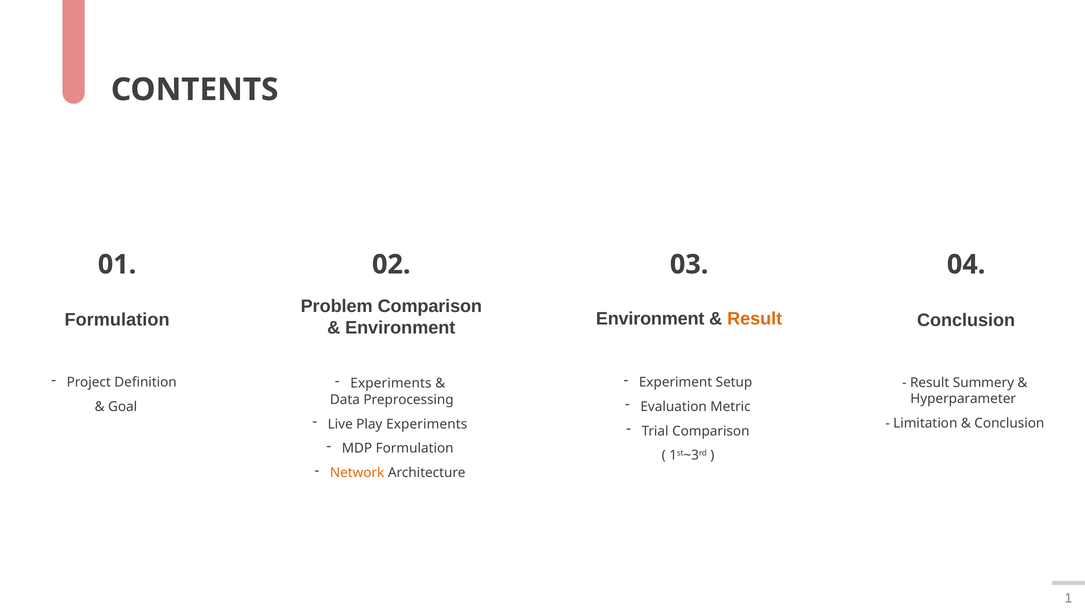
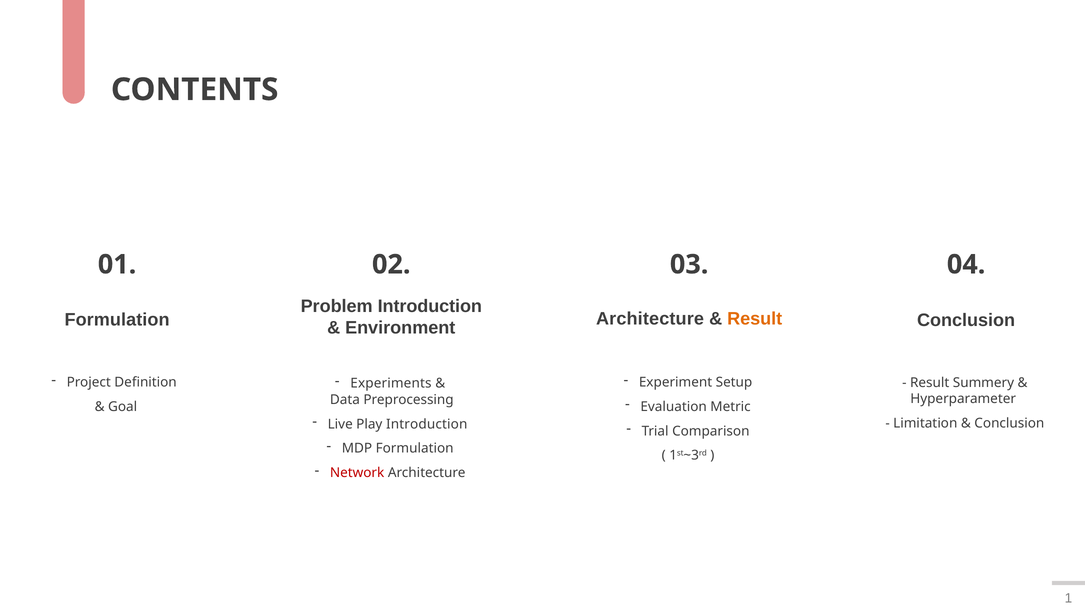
Problem Comparison: Comparison -> Introduction
Environment at (650, 319): Environment -> Architecture
Play Experiments: Experiments -> Introduction
Network colour: orange -> red
